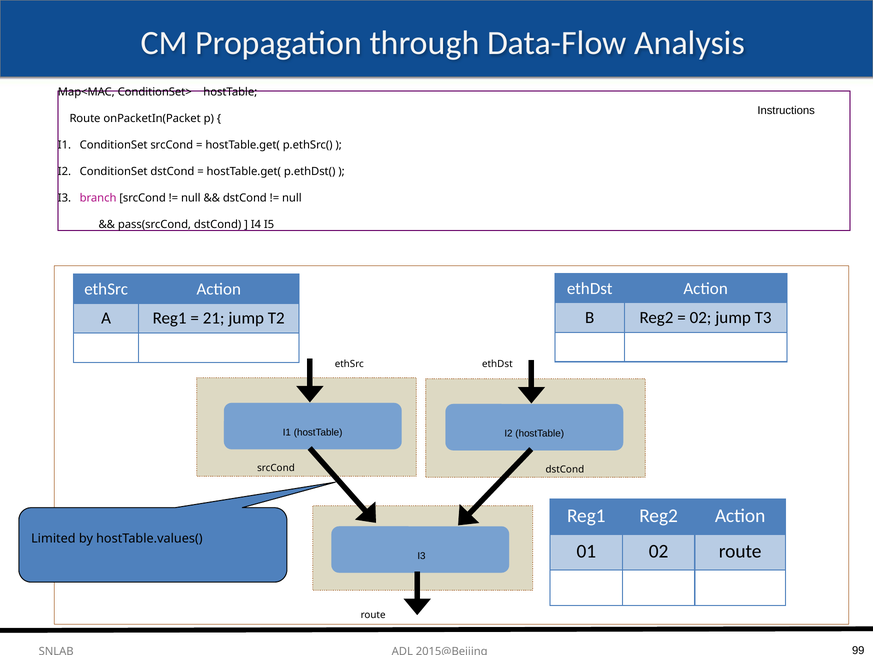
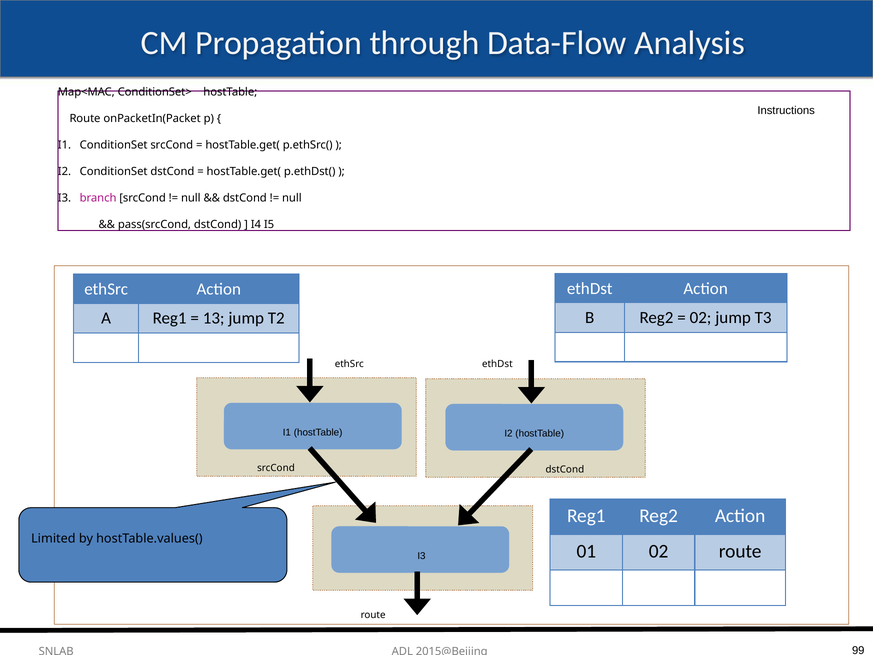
21: 21 -> 13
